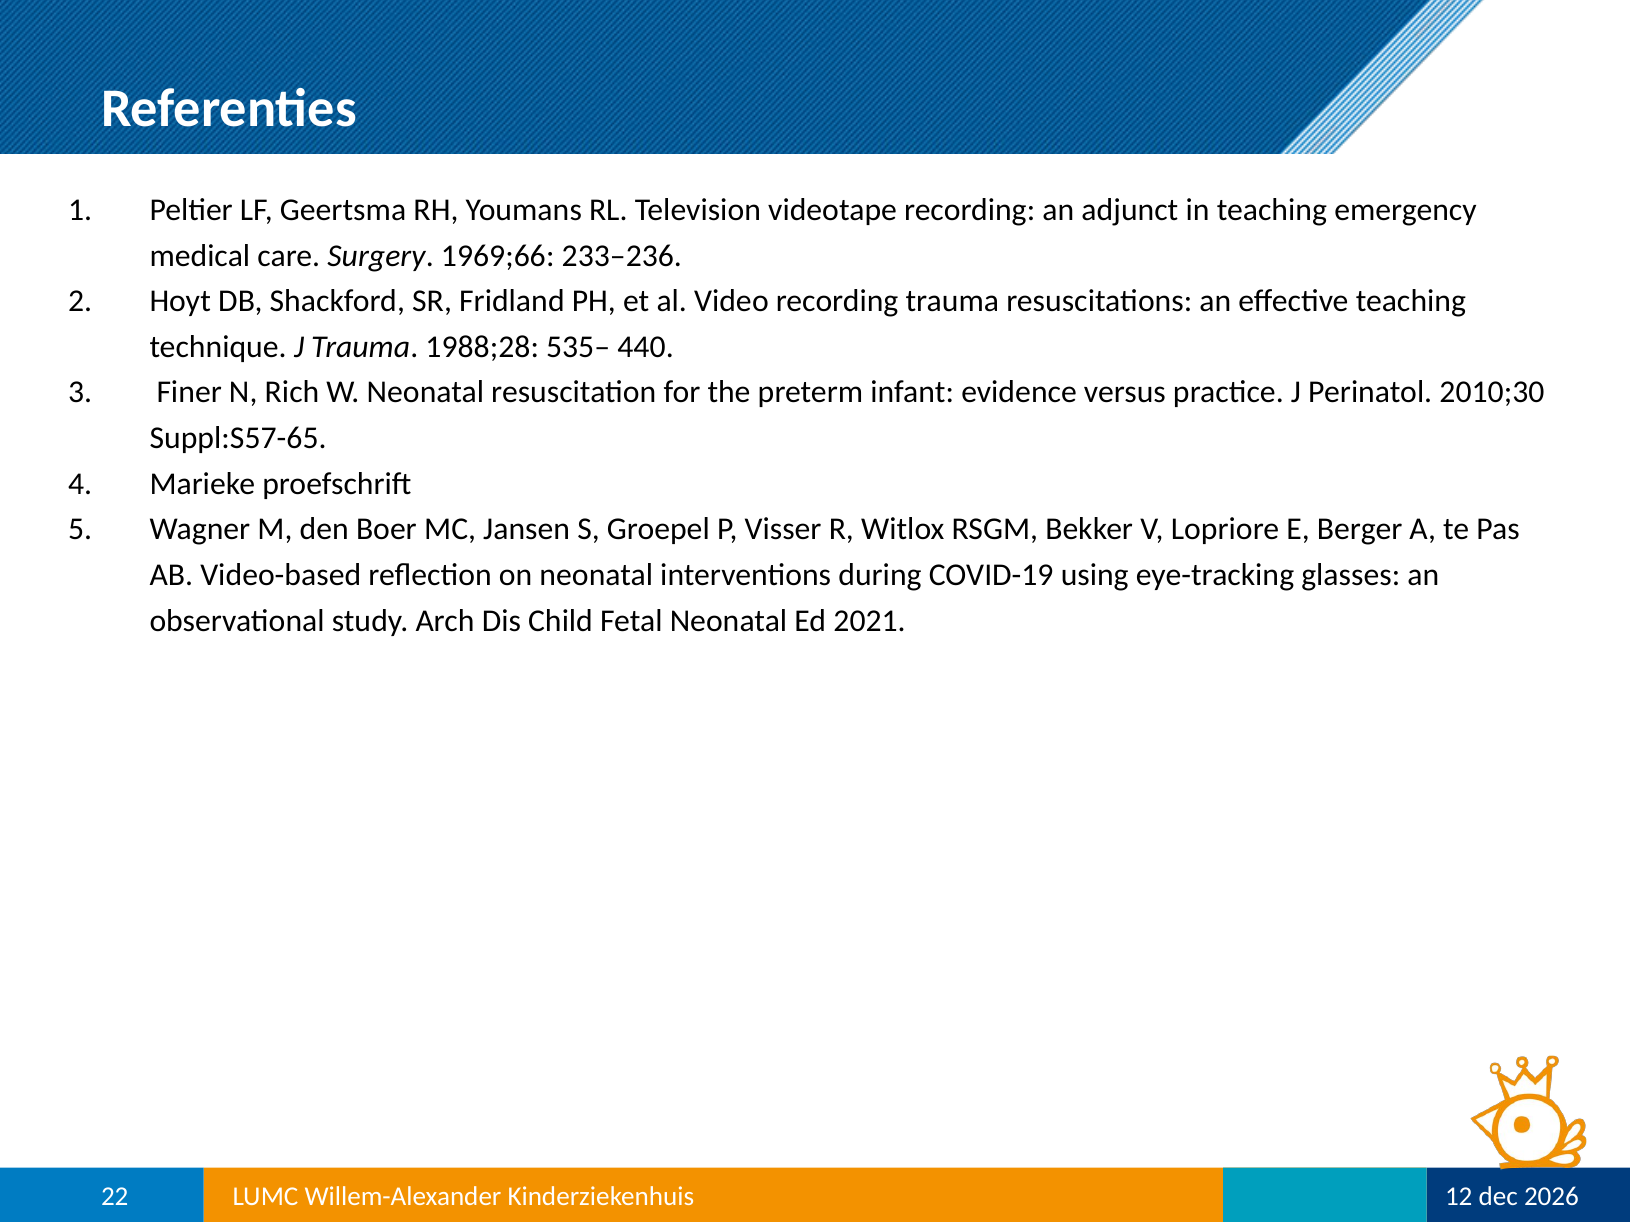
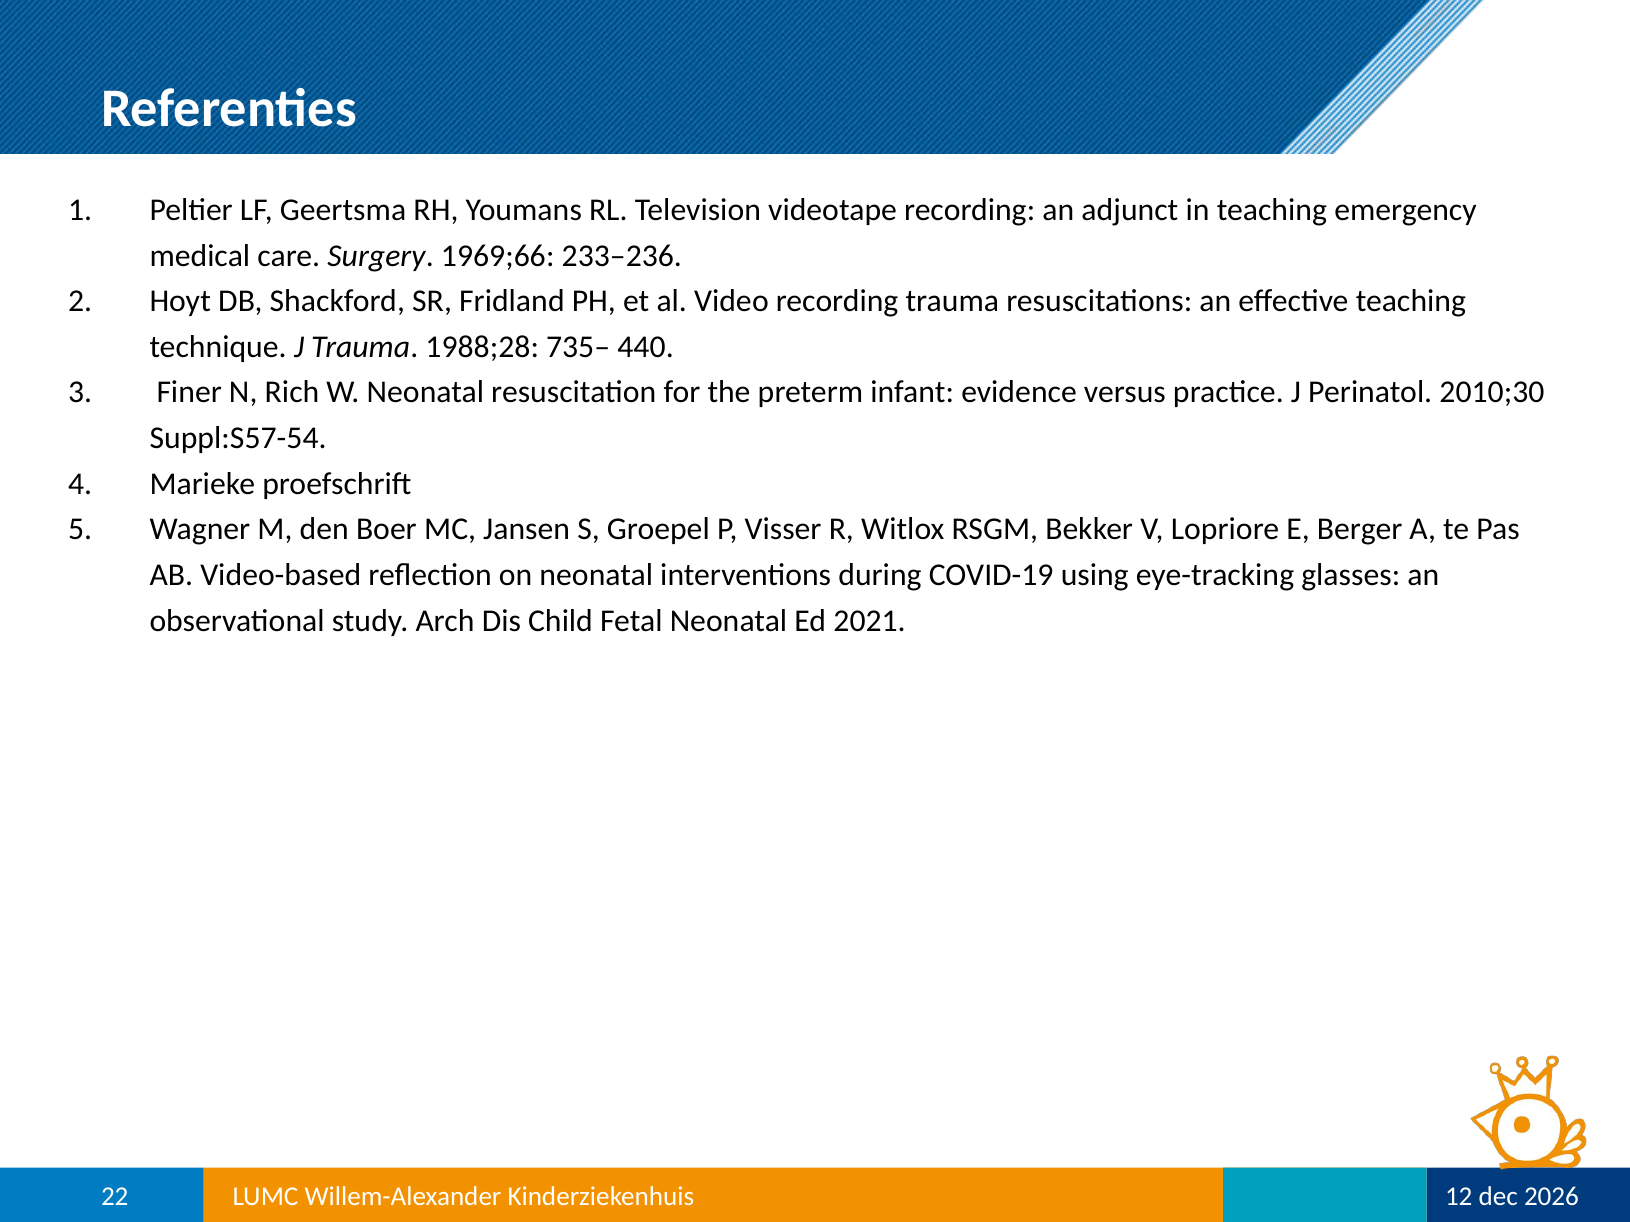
535–: 535– -> 735–
Suppl:S57-65: Suppl:S57-65 -> Suppl:S57-54
